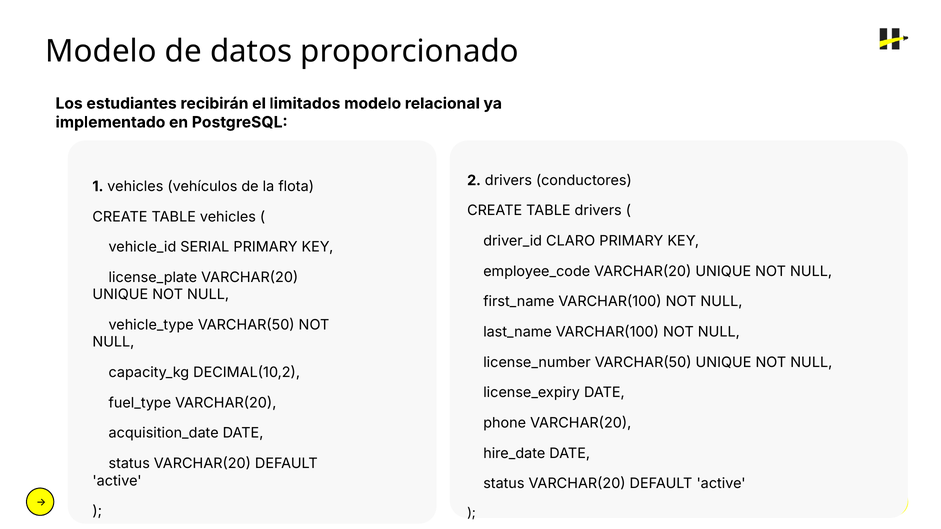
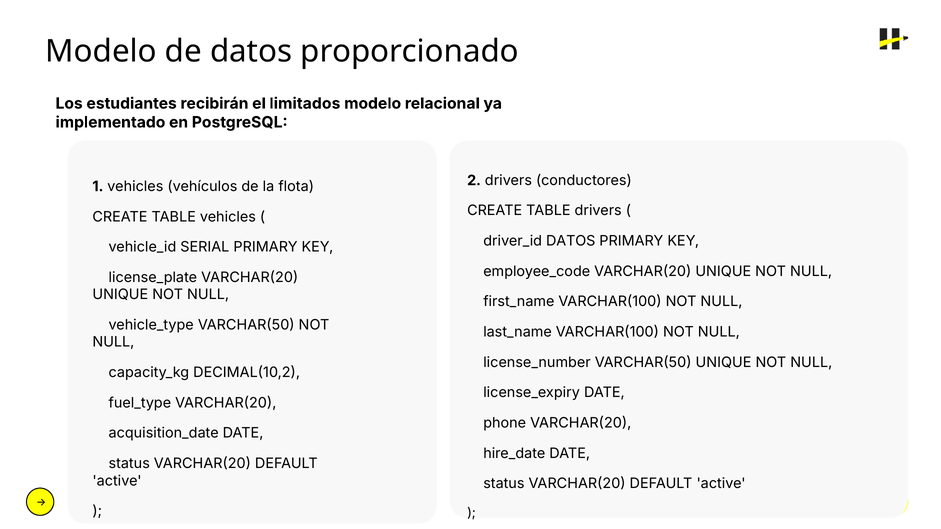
driver_id CLARO: CLARO -> DATOS
